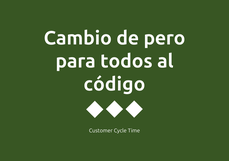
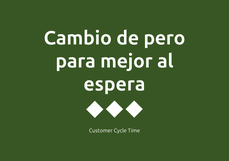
todos: todos -> mejor
código: código -> espera
